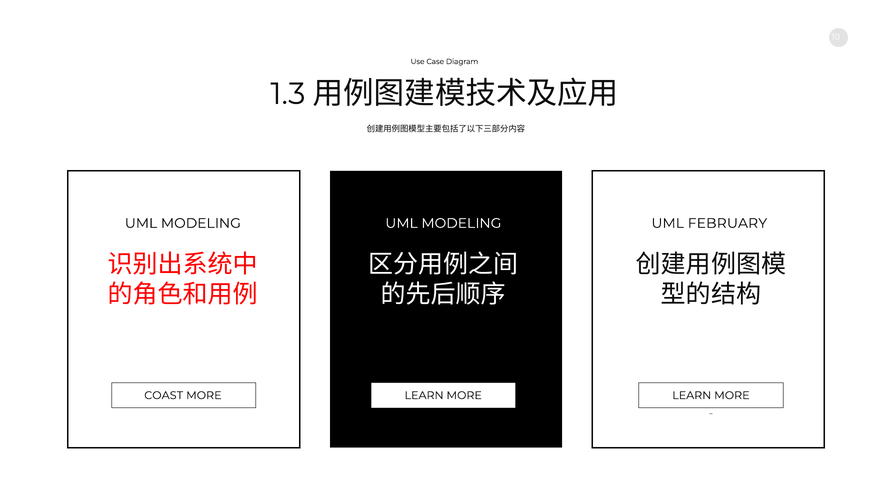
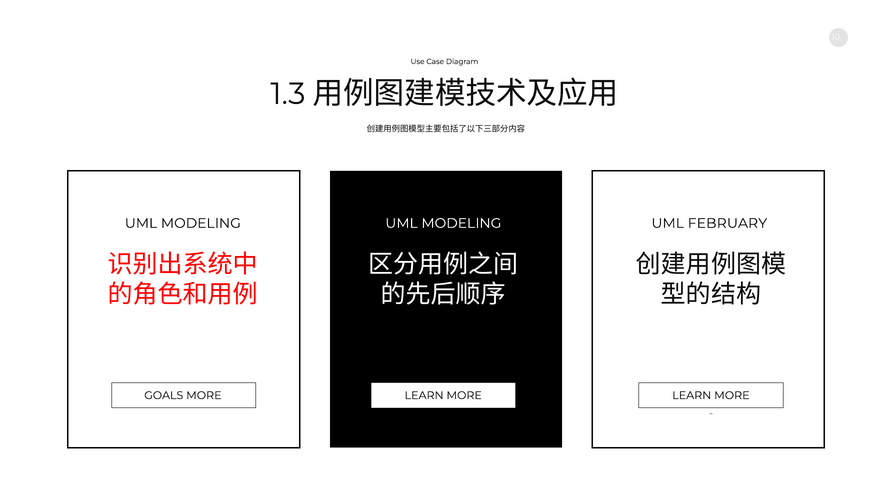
COAST: COAST -> GOALS
